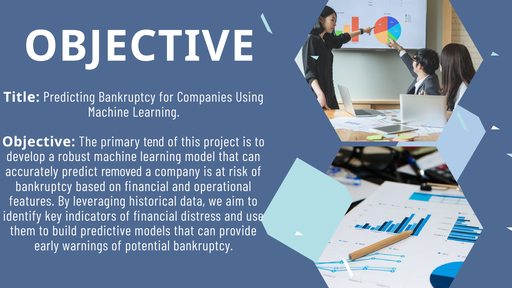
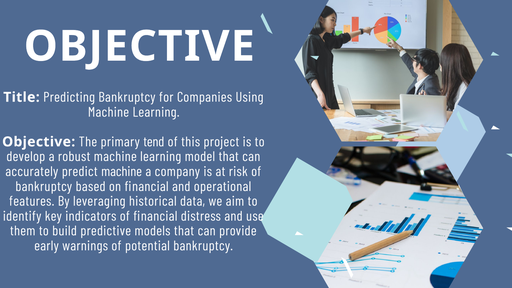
predict removed: removed -> machine
